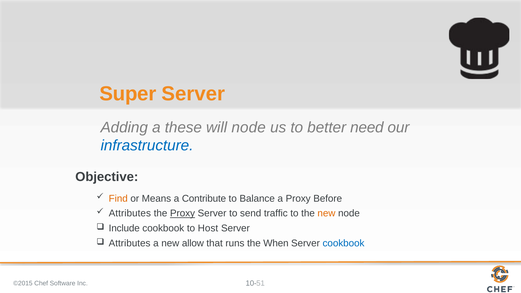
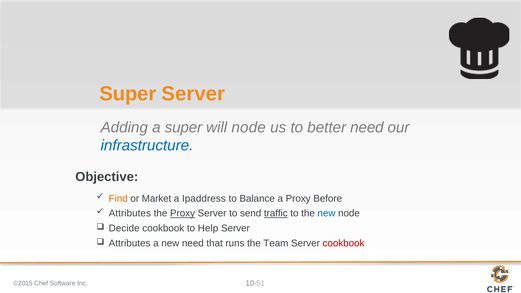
a these: these -> super
Means: Means -> Market
Contribute: Contribute -> Ipaddress
traffic underline: none -> present
new at (326, 213) colour: orange -> blue
Include: Include -> Decide
Host: Host -> Help
new allow: allow -> need
When: When -> Team
cookbook at (344, 243) colour: blue -> red
